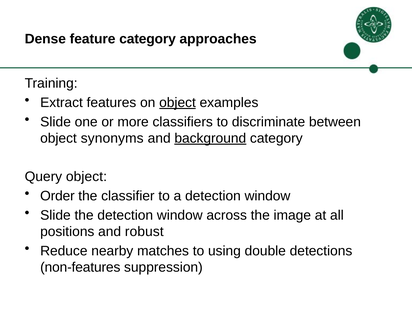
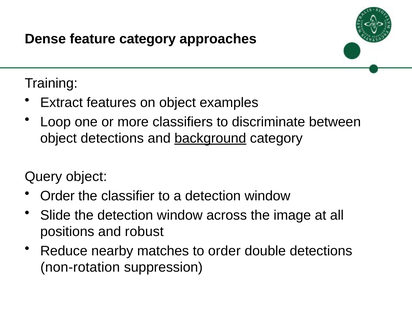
object at (177, 103) underline: present -> none
Slide at (56, 122): Slide -> Loop
object synonyms: synonyms -> detections
to using: using -> order
non-features: non-features -> non-rotation
